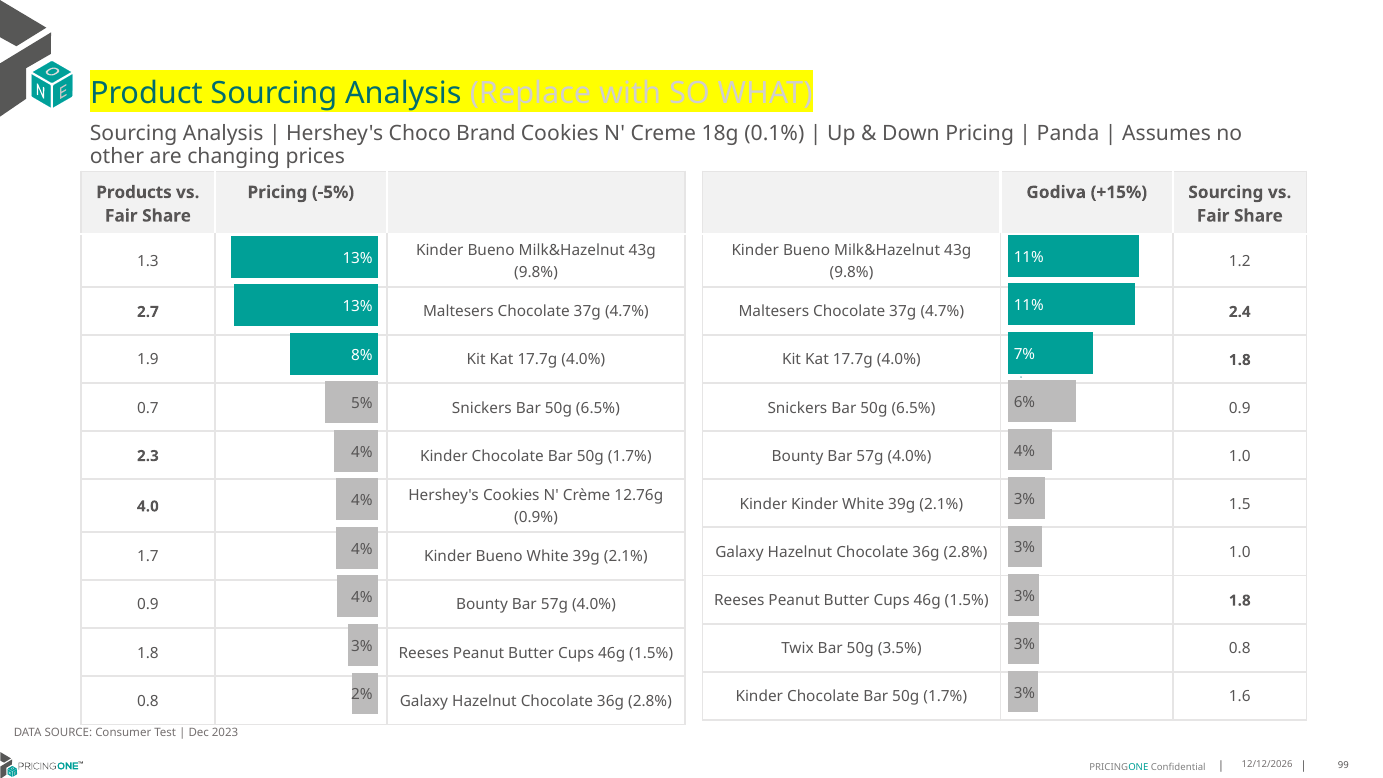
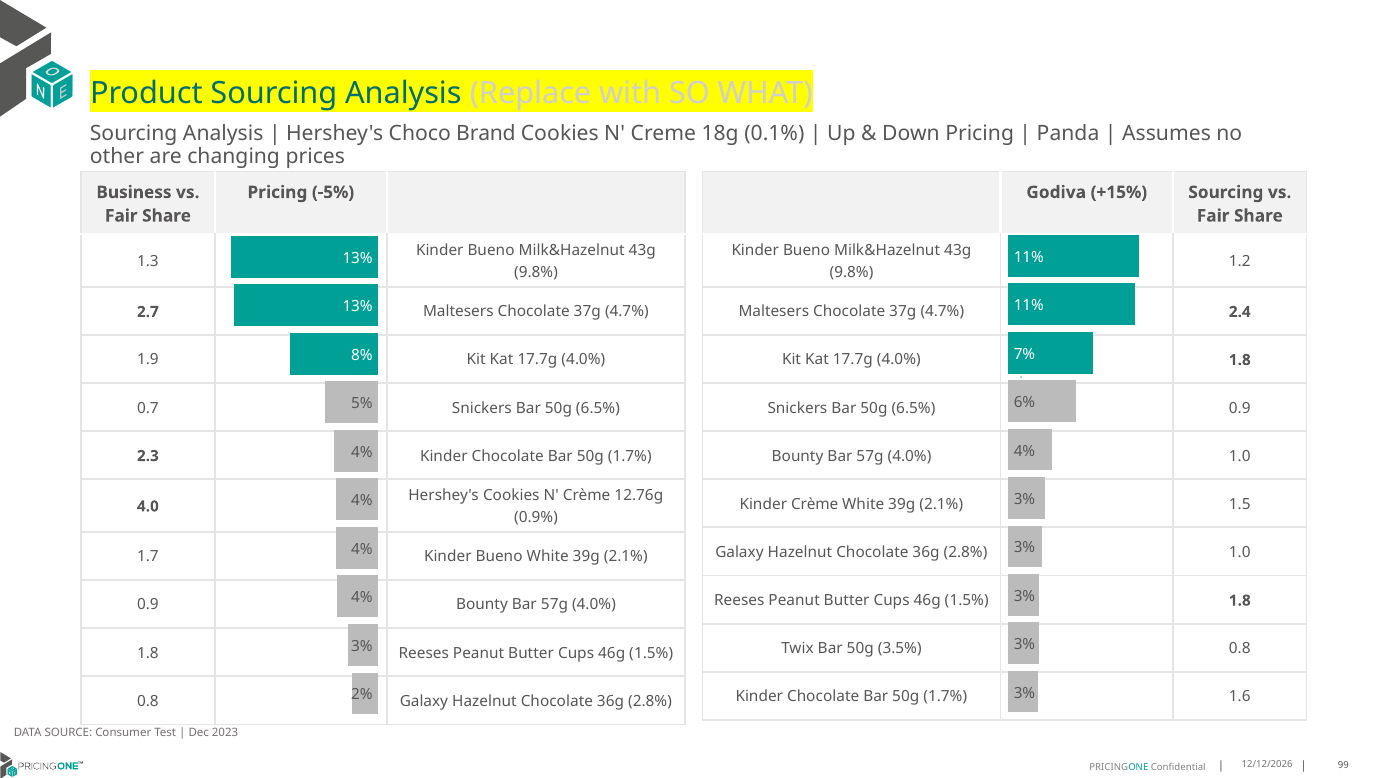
Products: Products -> Business
Kinder Kinder: Kinder -> Crème
